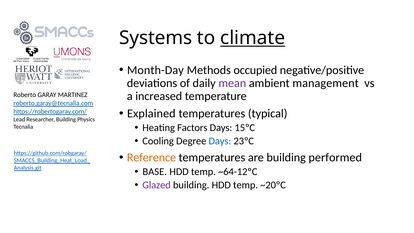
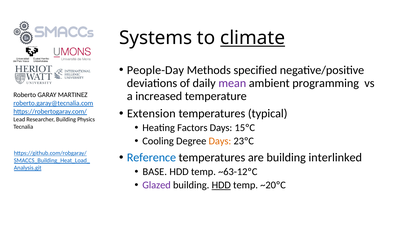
Month-Day: Month-Day -> People-Day
occupied: occupied -> specified
management: management -> programming
Explained: Explained -> Extension
Days at (220, 141) colour: blue -> orange
Reference colour: orange -> blue
performed: performed -> interlinked
~64-12ºC: ~64-12ºC -> ~63-12ºC
HDD at (221, 185) underline: none -> present
